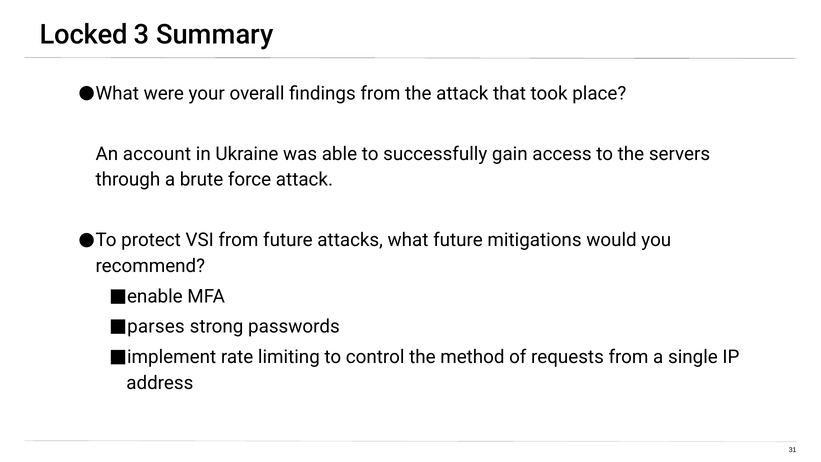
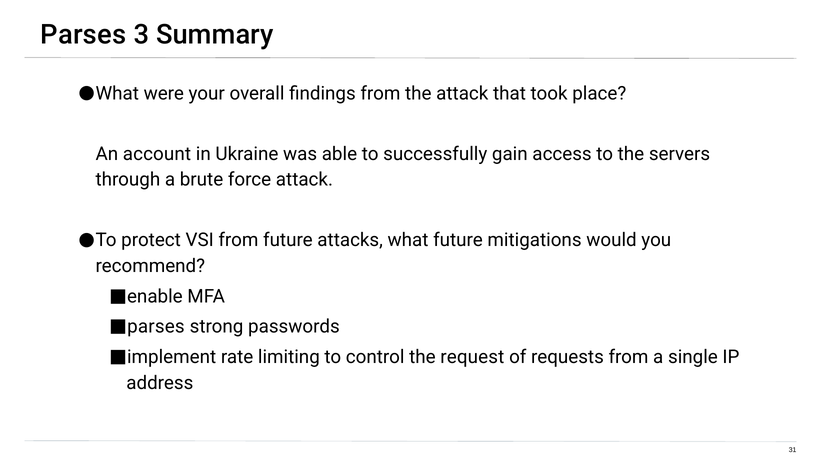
Locked at (84, 35): Locked -> Parses
method: method -> request
